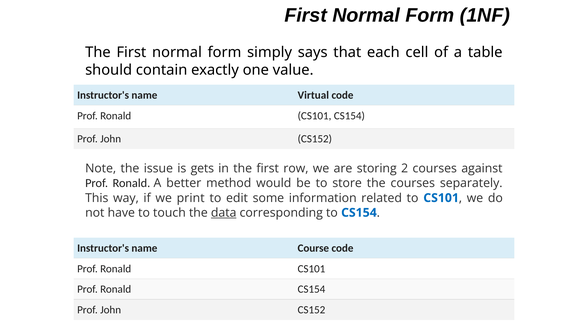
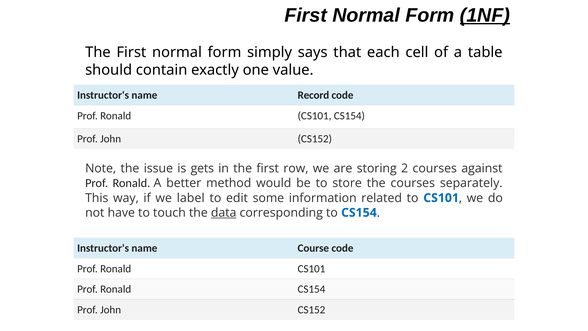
1NF underline: none -> present
Virtual: Virtual -> Record
print: print -> label
